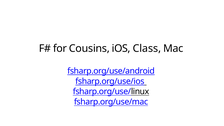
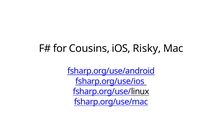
Class: Class -> Risky
